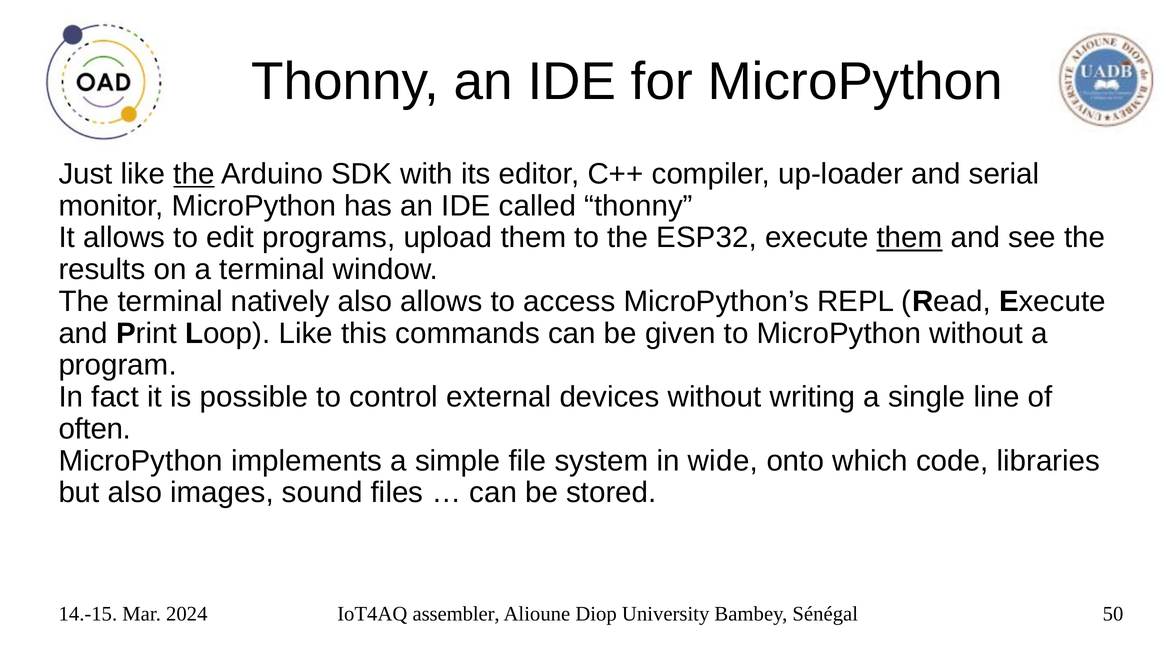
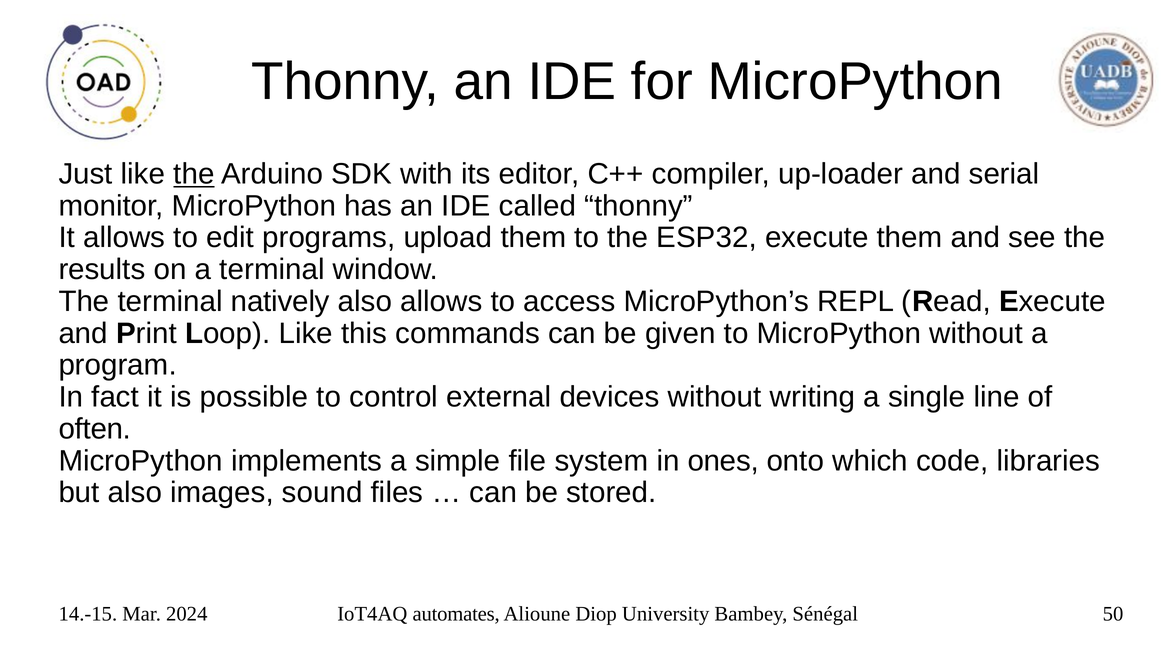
them at (910, 238) underline: present -> none
wide: wide -> ones
assembler: assembler -> automates
